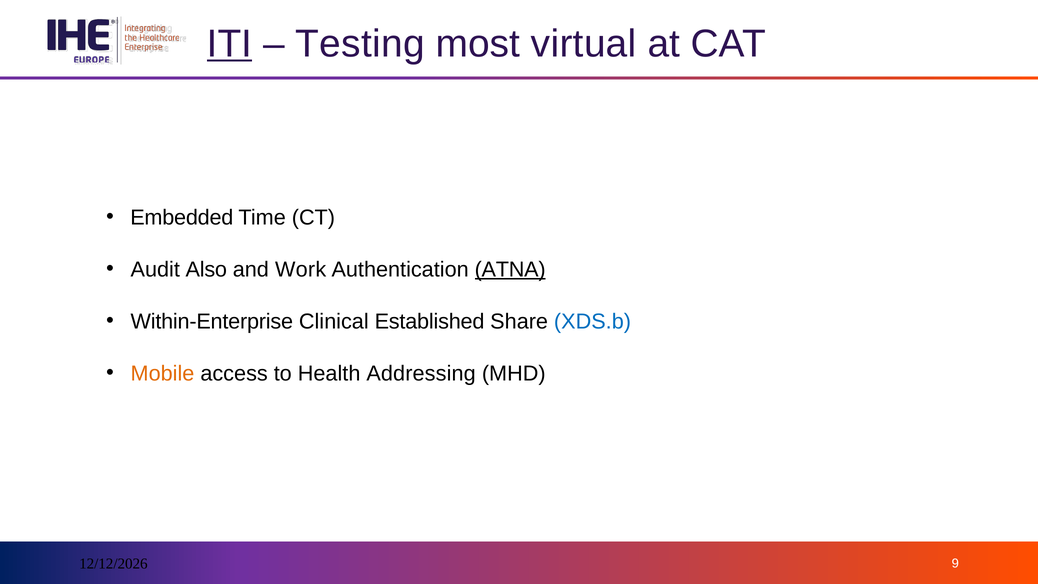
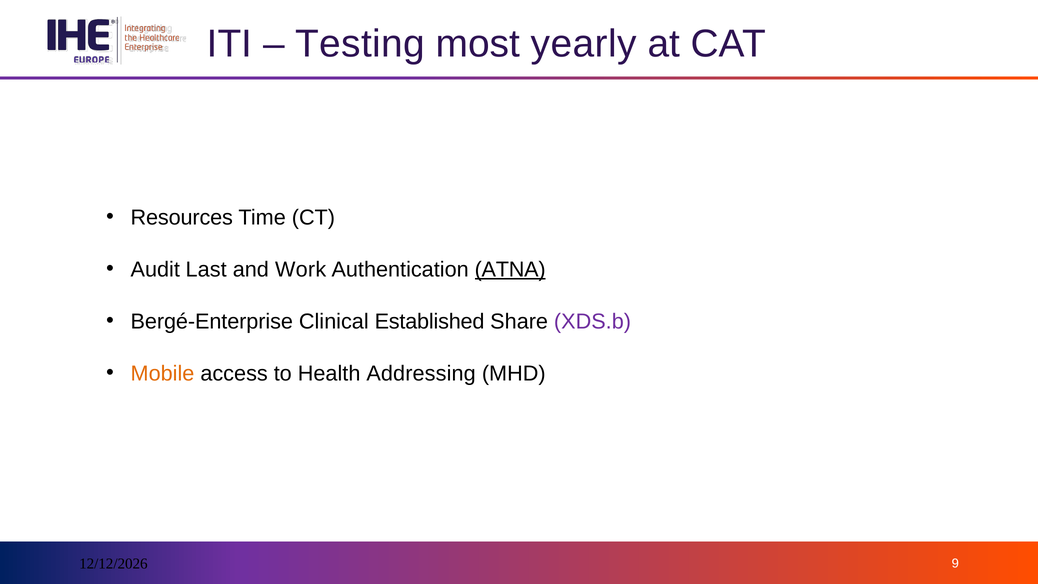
ITI underline: present -> none
virtual: virtual -> yearly
Embedded: Embedded -> Resources
Also: Also -> Last
Within-Enterprise: Within-Enterprise -> Bergé-Enterprise
XDS.b colour: blue -> purple
